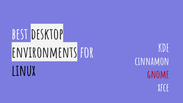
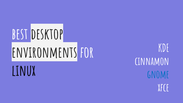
gnome colour: red -> blue
